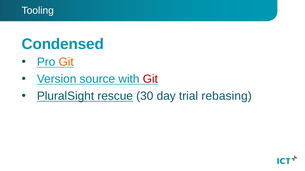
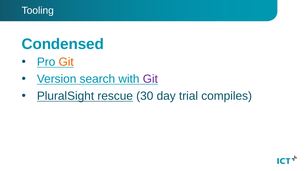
source: source -> search
Git at (150, 79) colour: red -> purple
rebasing: rebasing -> compiles
